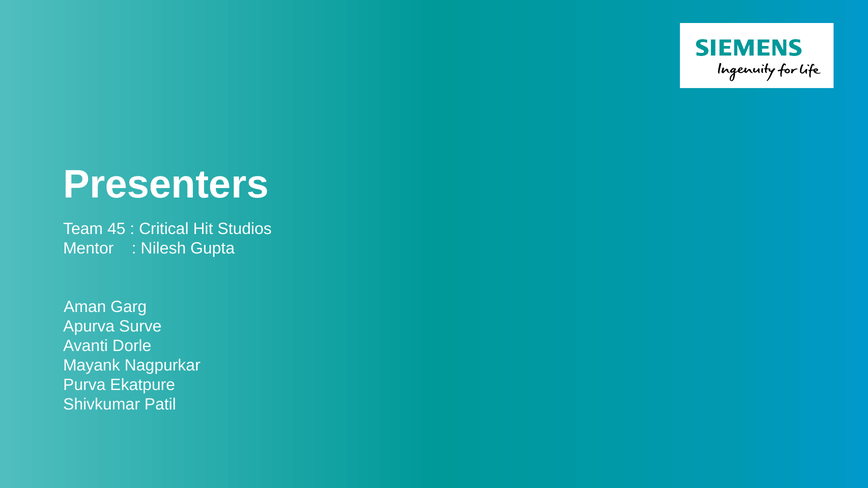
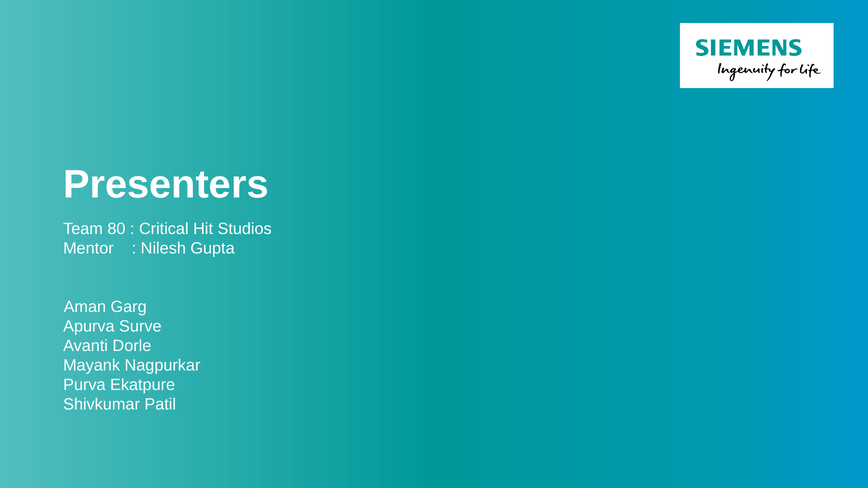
45: 45 -> 80
